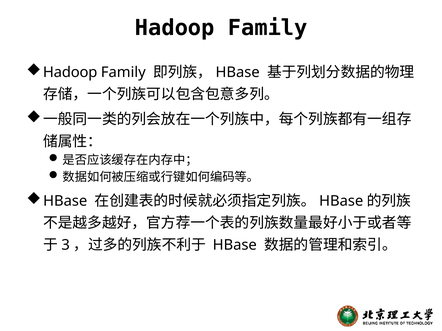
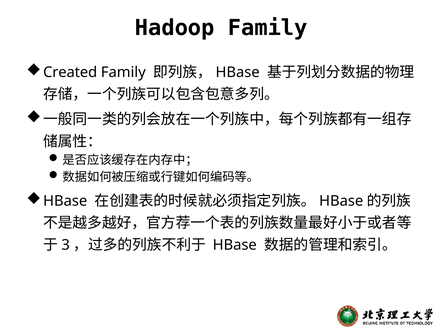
Hadoop at (70, 73): Hadoop -> Created
